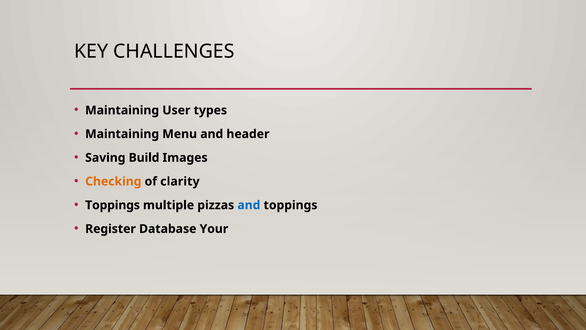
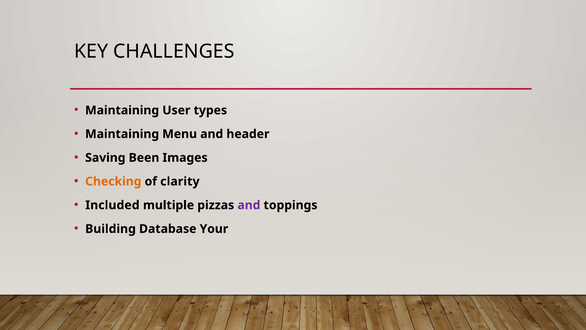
Build: Build -> Been
Toppings at (113, 205): Toppings -> Included
and at (249, 205) colour: blue -> purple
Register: Register -> Building
